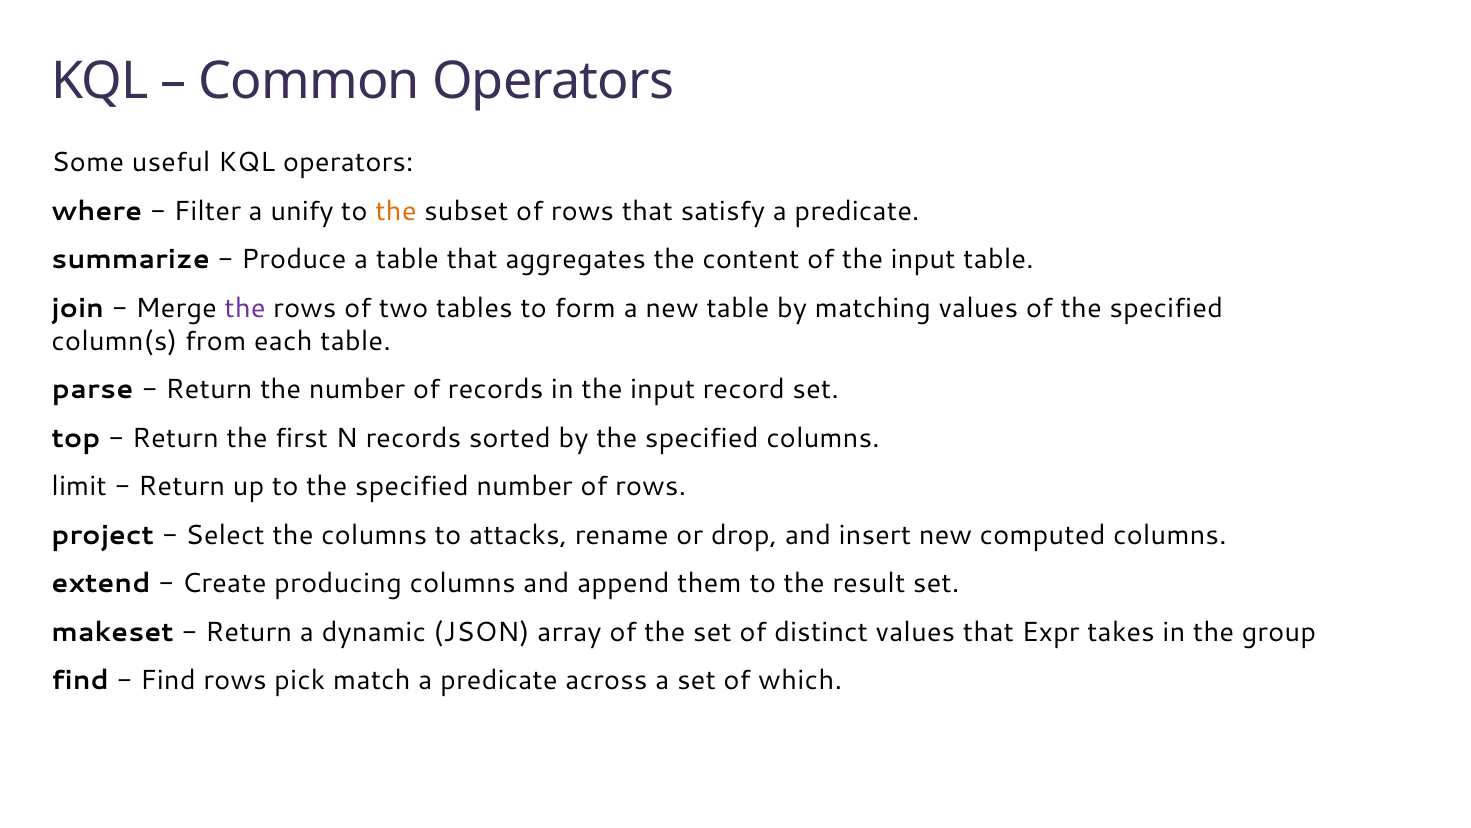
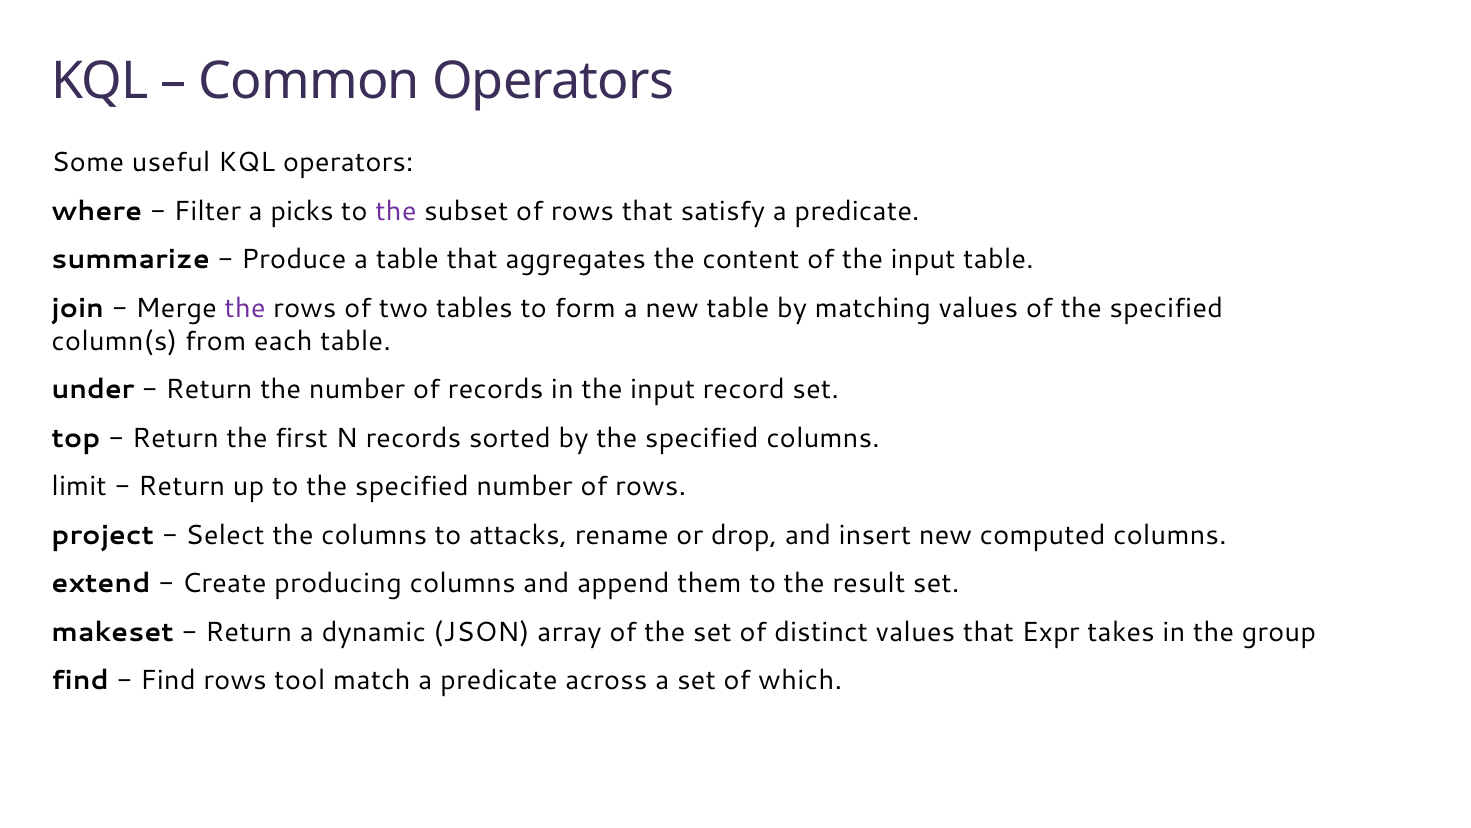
unify: unify -> picks
the at (396, 211) colour: orange -> purple
parse: parse -> under
pick: pick -> tool
